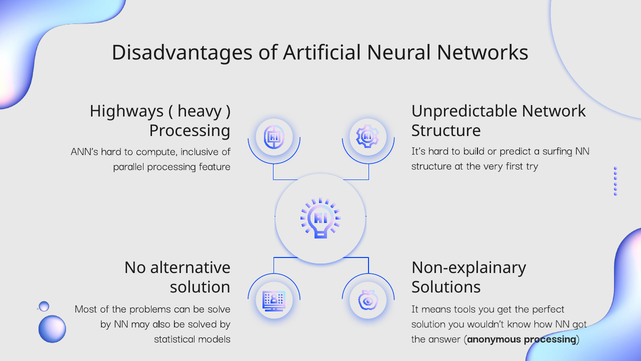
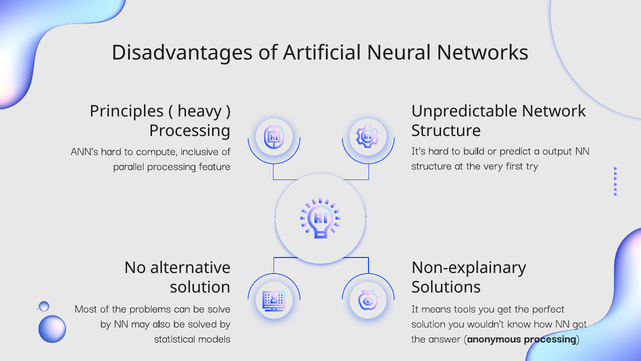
Highways: Highways -> Principles
surfing: surfing -> output
